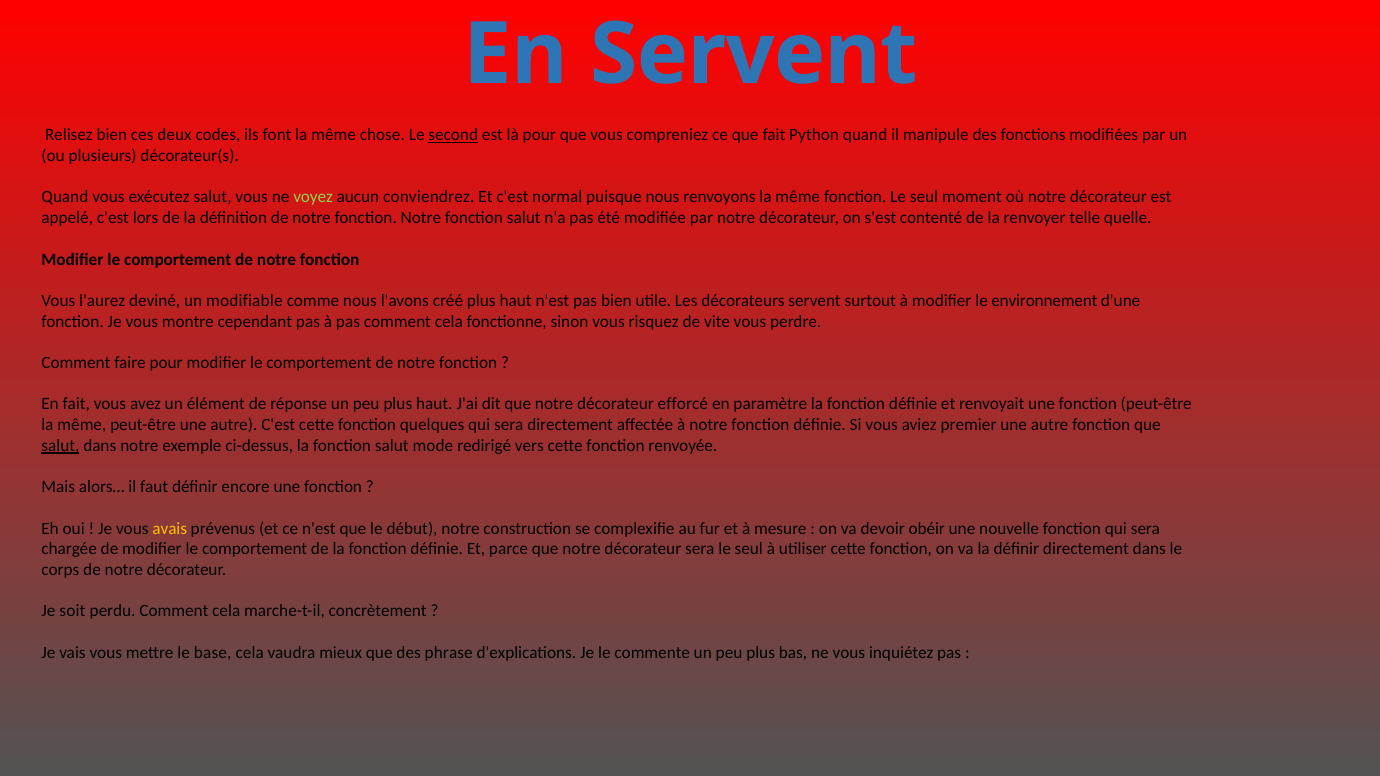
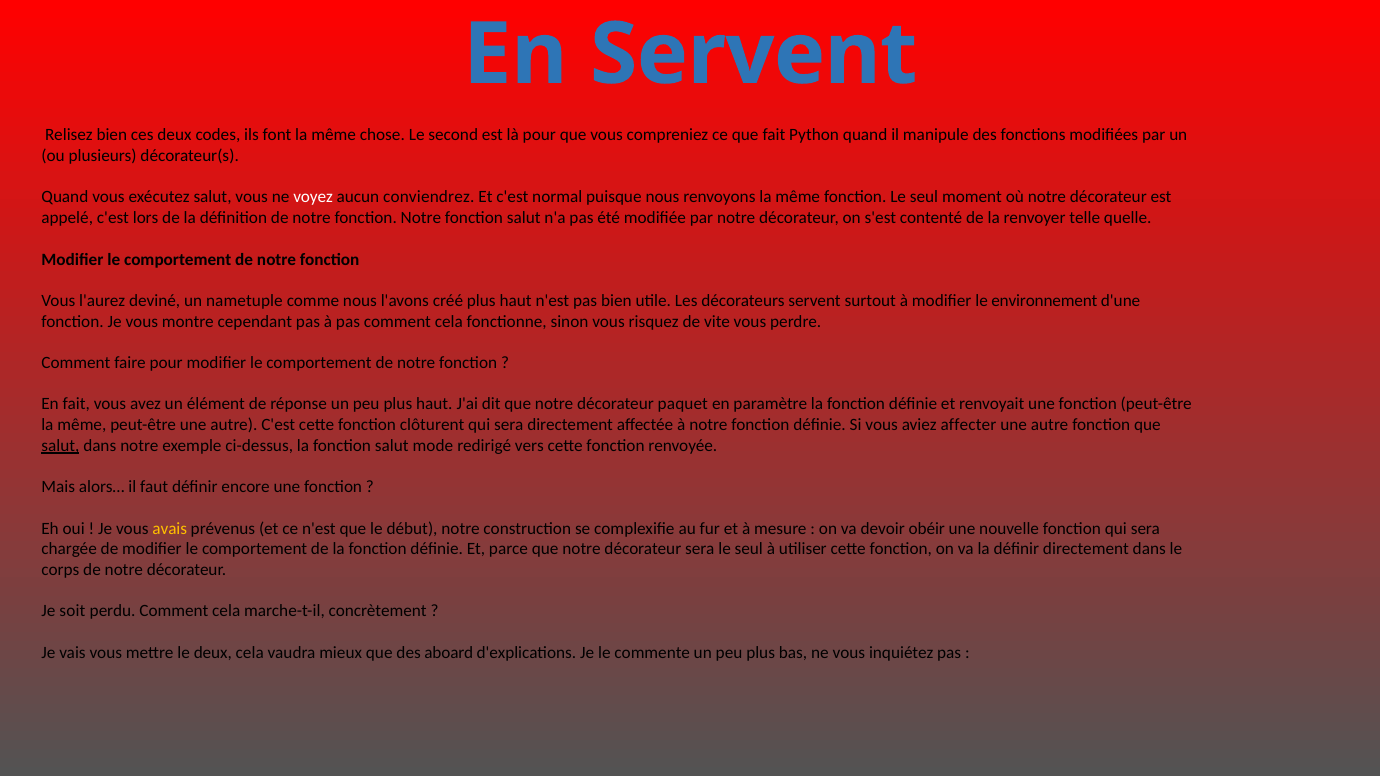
second underline: present -> none
voyez colour: light green -> white
modifiable: modifiable -> nametuple
efforcé: efforcé -> paquet
quelques: quelques -> clôturent
premier: premier -> affecter
le base: base -> deux
phrase: phrase -> aboard
